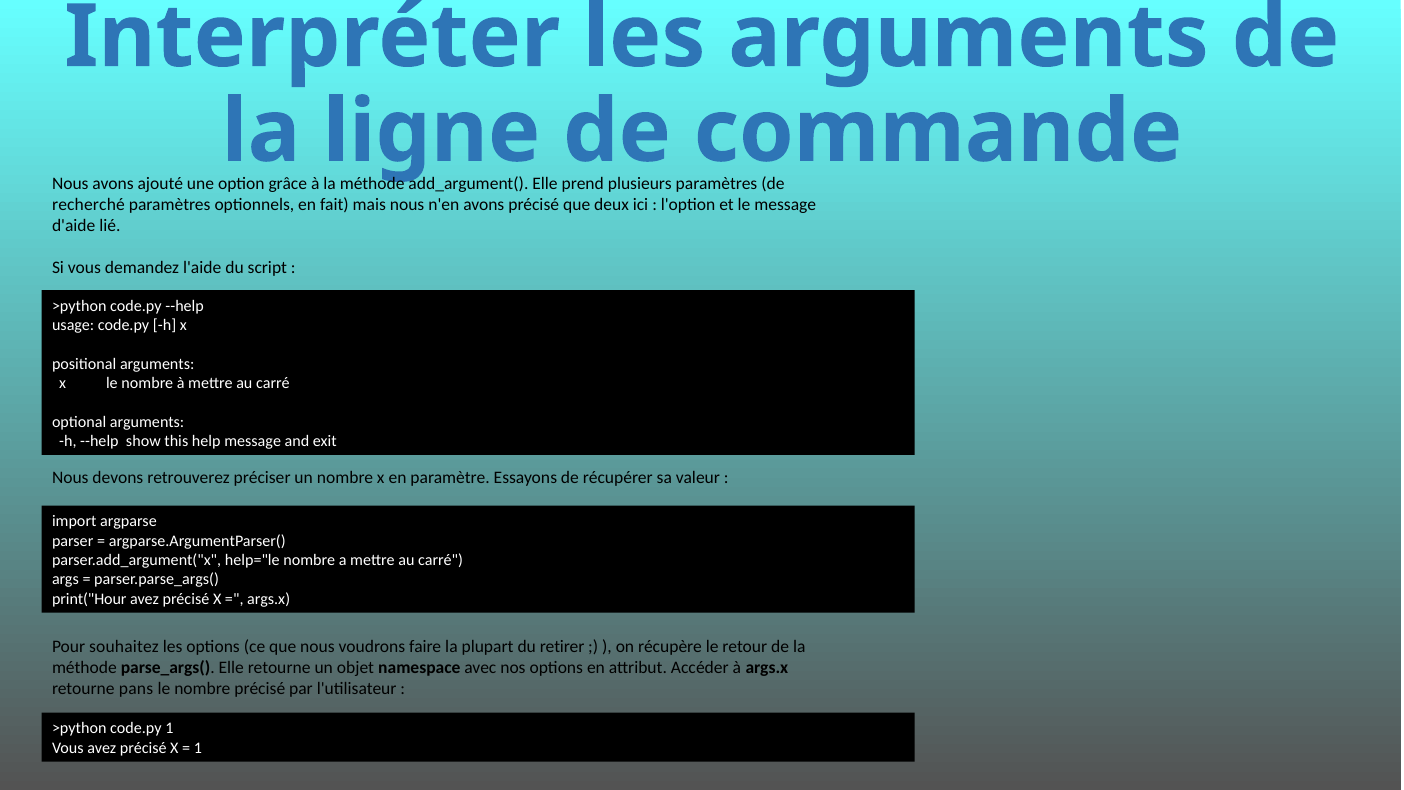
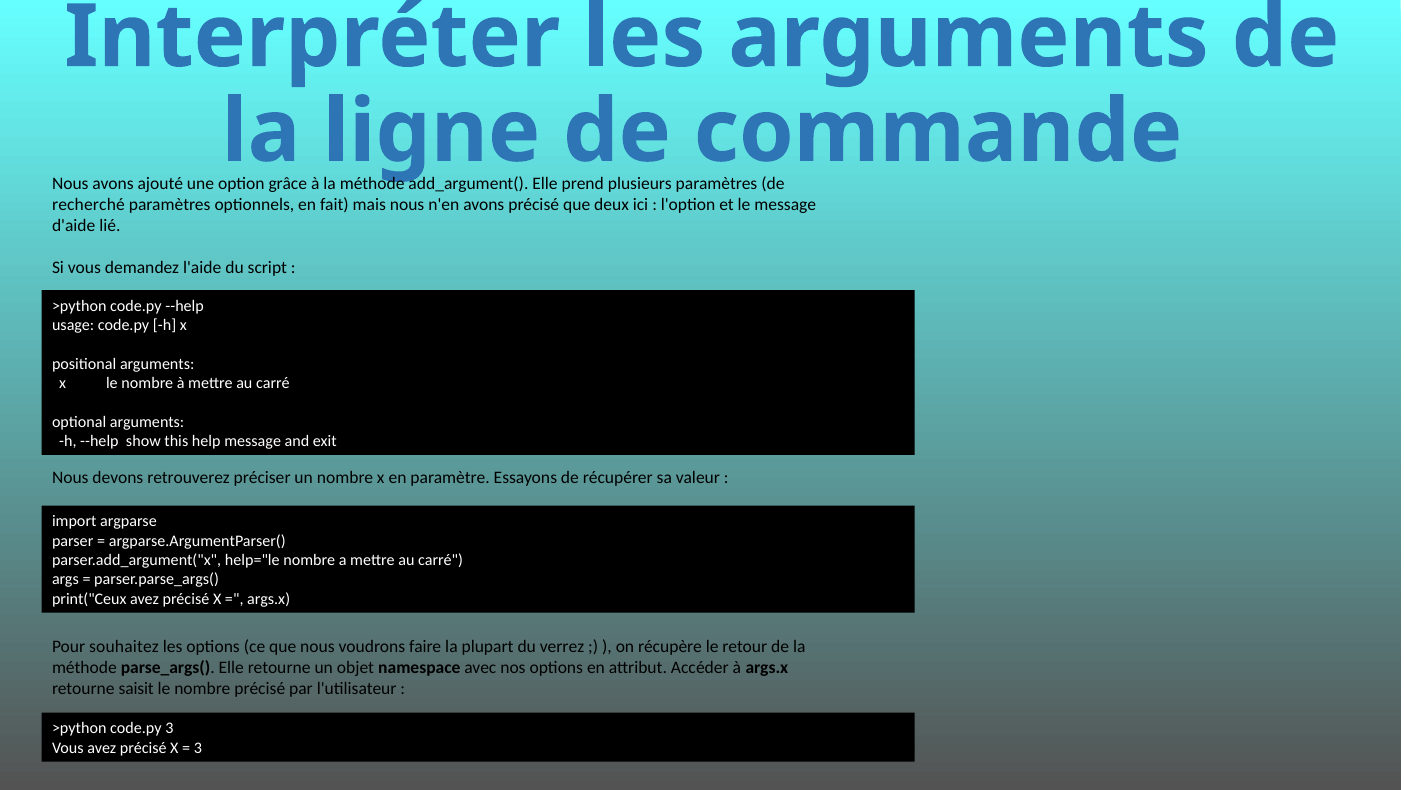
print("Hour: print("Hour -> print("Ceux
retirer: retirer -> verrez
pans: pans -> saisit
code.py 1: 1 -> 3
1 at (198, 748): 1 -> 3
